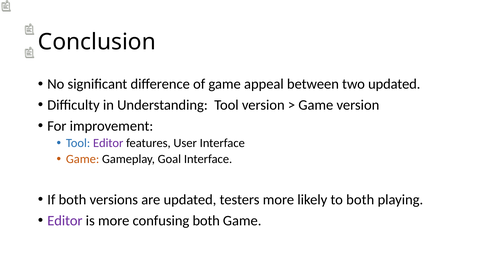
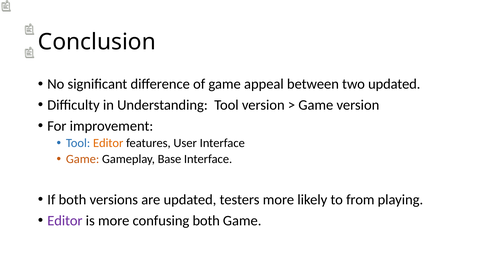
Editor at (108, 143) colour: purple -> orange
Goal: Goal -> Base
to both: both -> from
